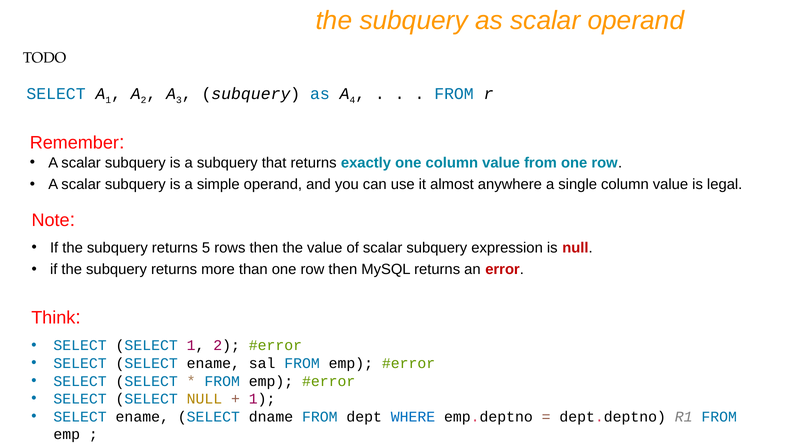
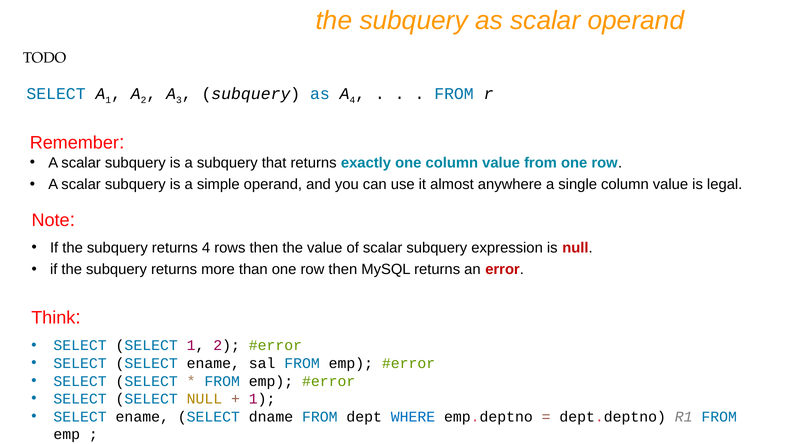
returns 5: 5 -> 4
